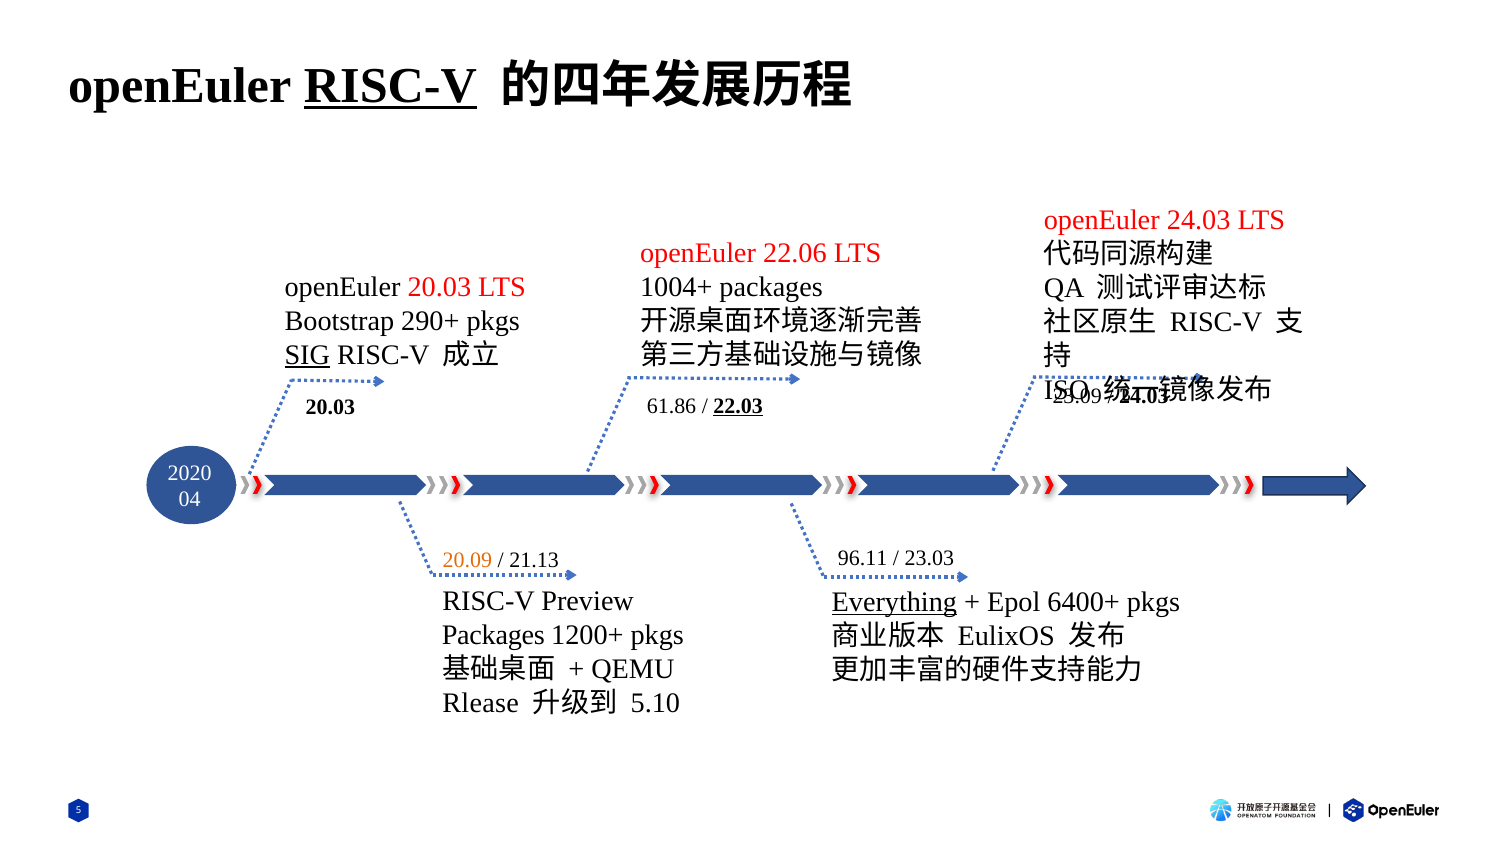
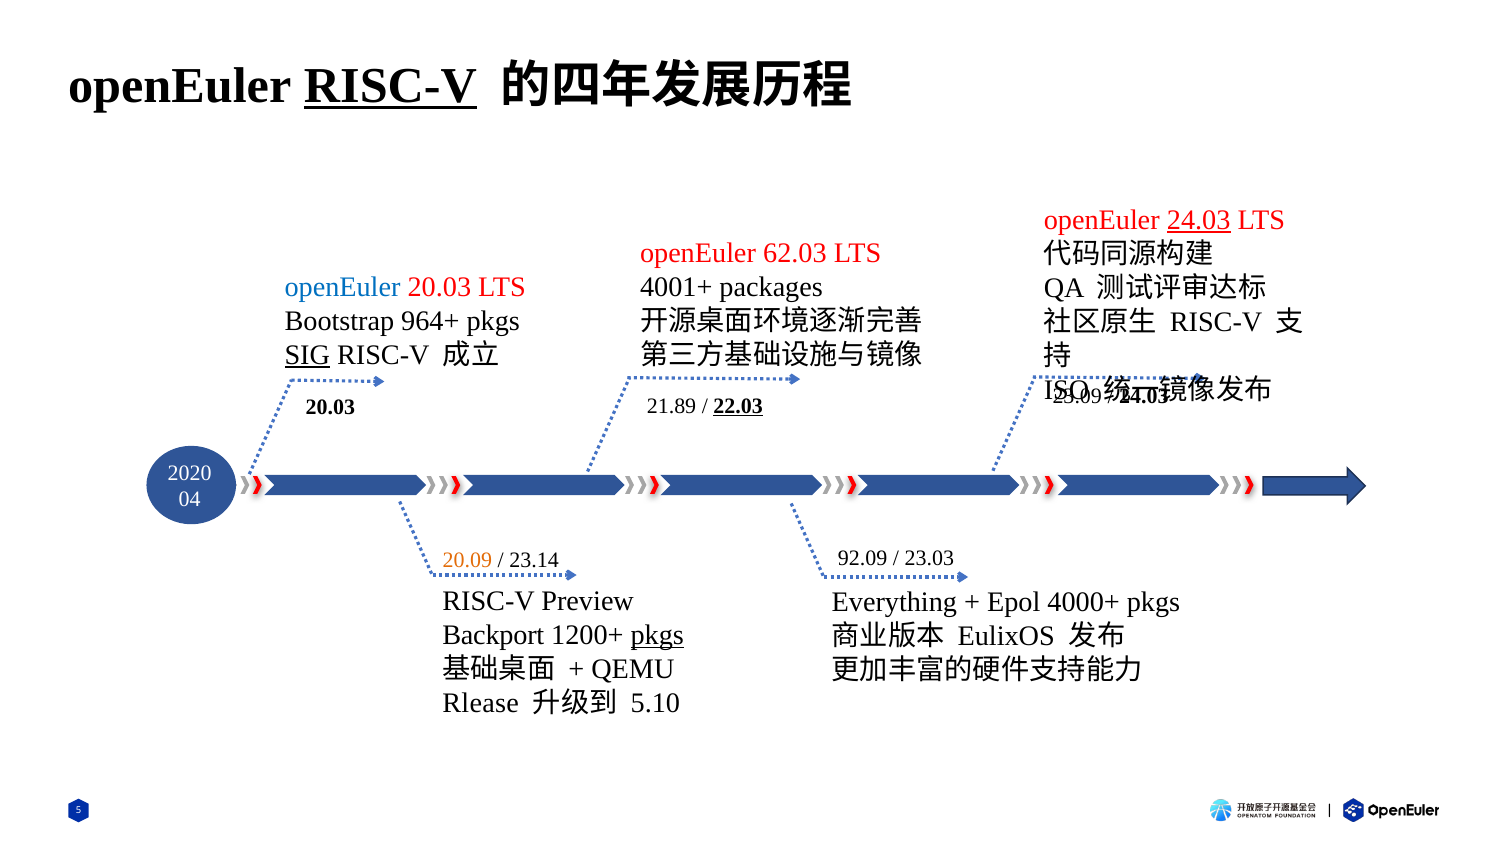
24.03 at (1199, 220) underline: none -> present
22.06: 22.06 -> 62.03
openEuler at (343, 287) colour: black -> blue
1004+: 1004+ -> 4001+
290+: 290+ -> 964+
61.86: 61.86 -> 21.89
96.11: 96.11 -> 92.09
21.13: 21.13 -> 23.14
Everything underline: present -> none
6400+: 6400+ -> 4000+
Packages at (493, 635): Packages -> Backport
pkgs at (657, 635) underline: none -> present
